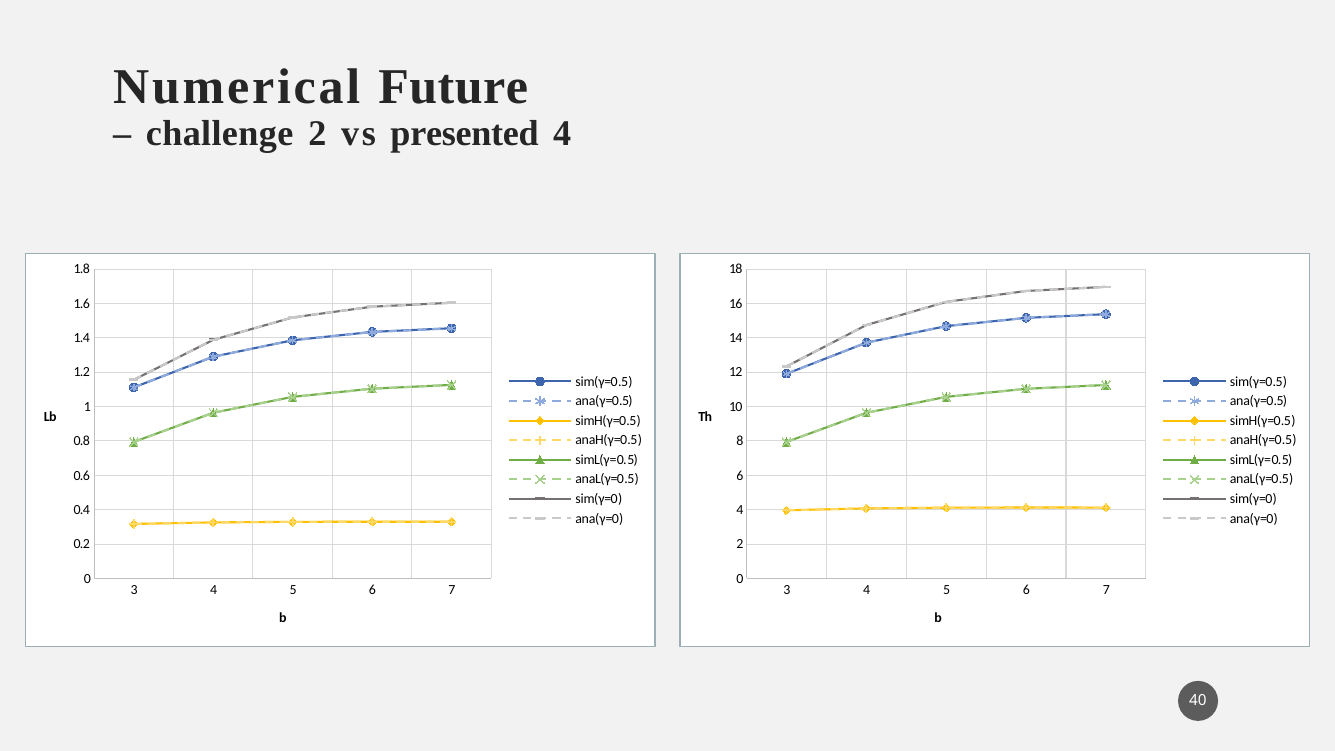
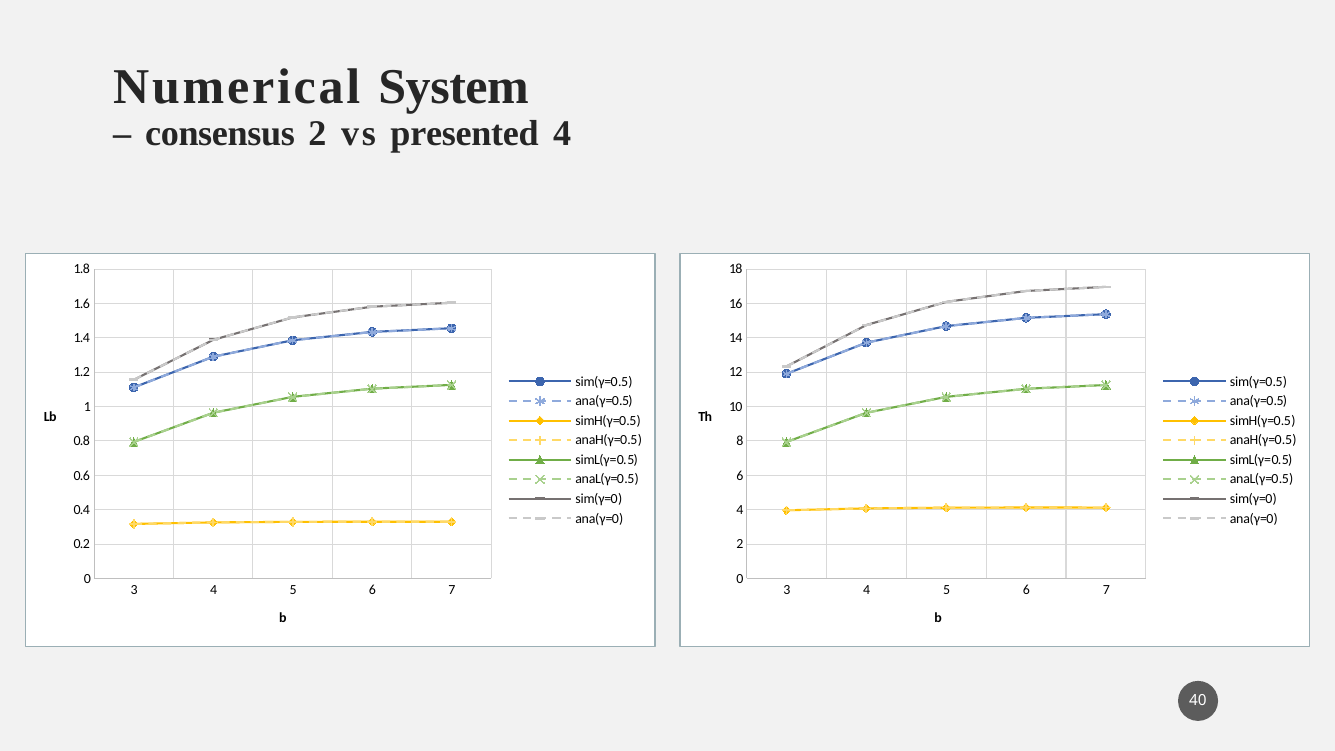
Future: Future -> System
challenge: challenge -> consensus
